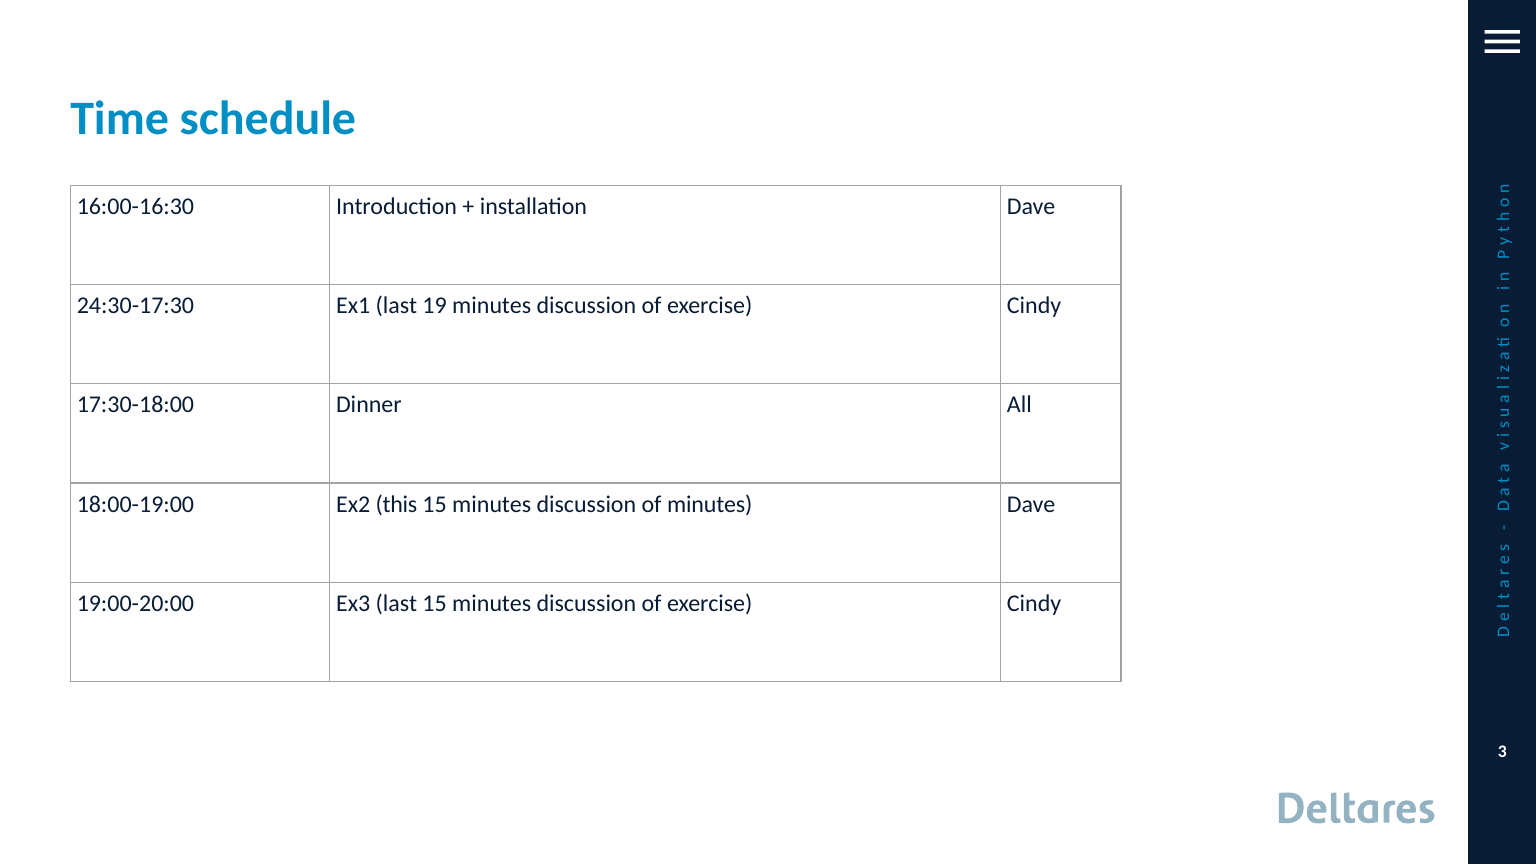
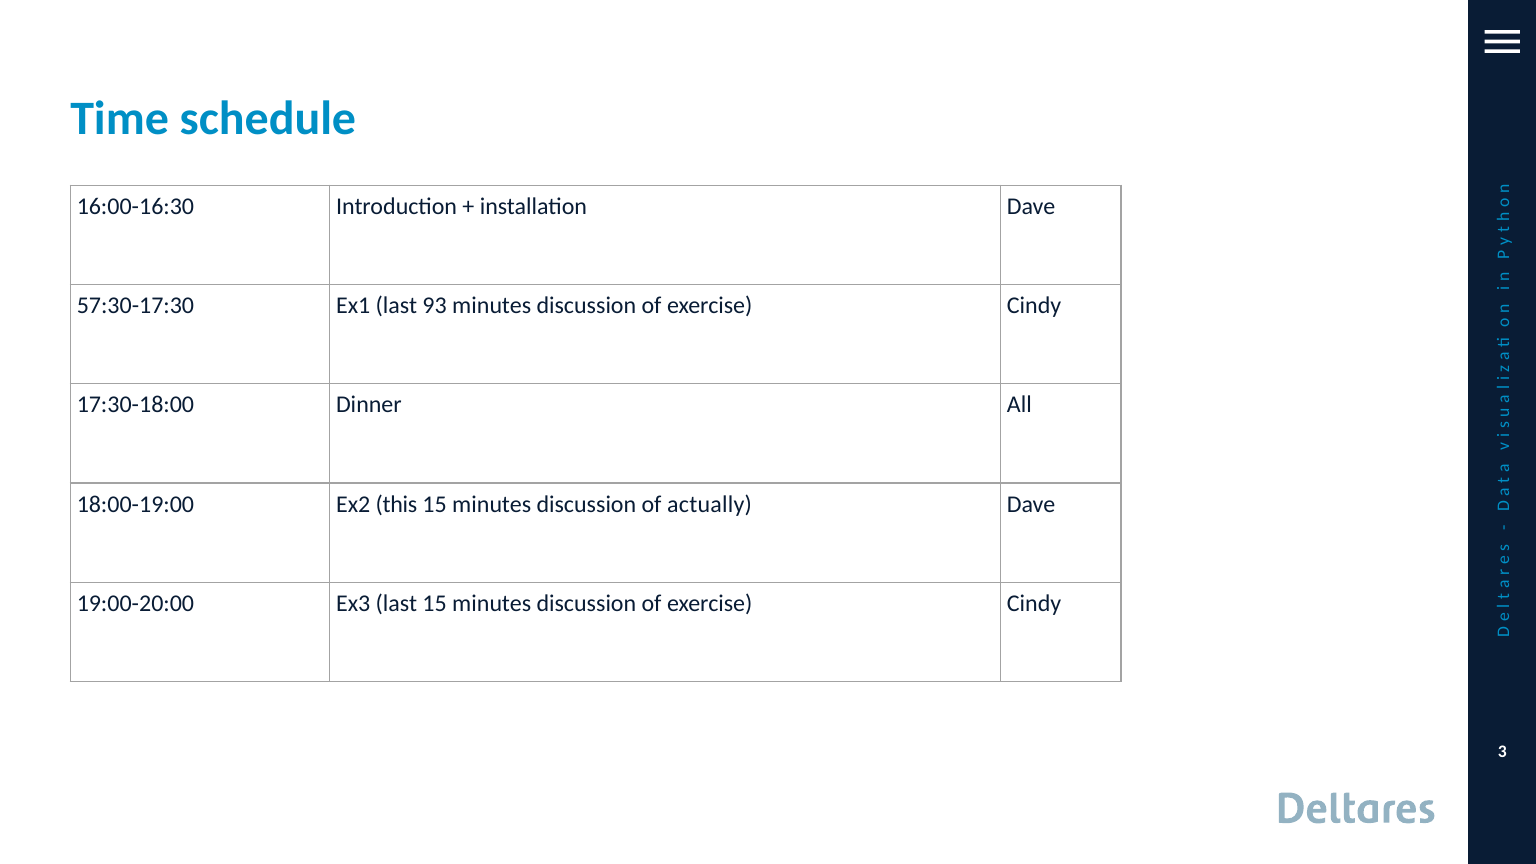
24:30-17:30: 24:30-17:30 -> 57:30-17:30
19: 19 -> 93
of minutes: minutes -> actually
